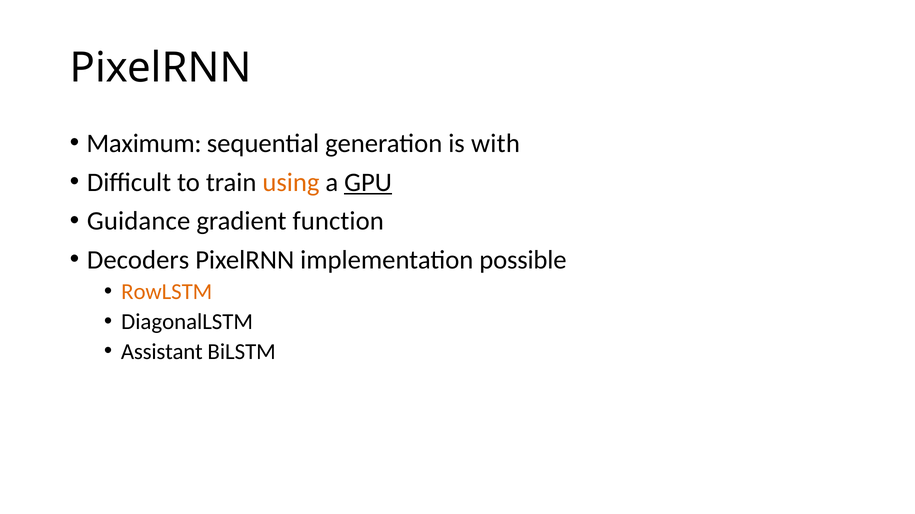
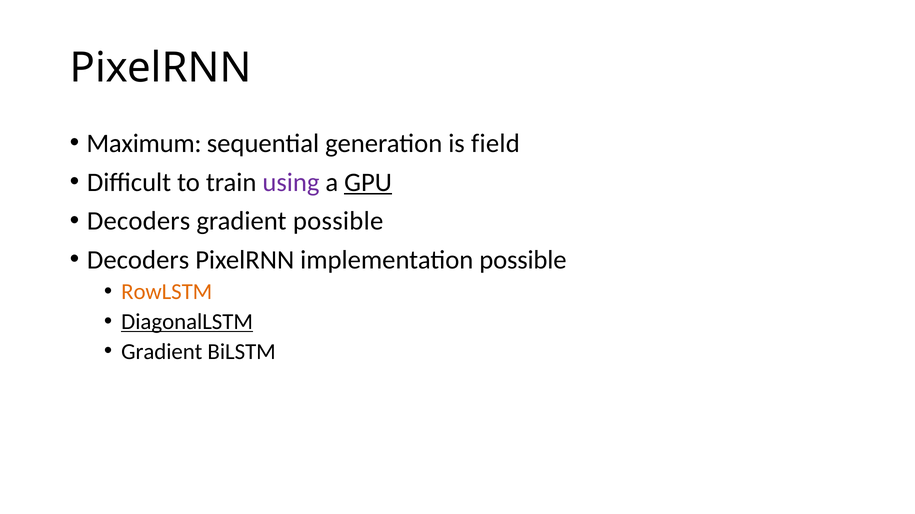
with: with -> field
using colour: orange -> purple
Guidance at (139, 221): Guidance -> Decoders
gradient function: function -> possible
DiagonalLSTM underline: none -> present
Assistant at (162, 352): Assistant -> Gradient
